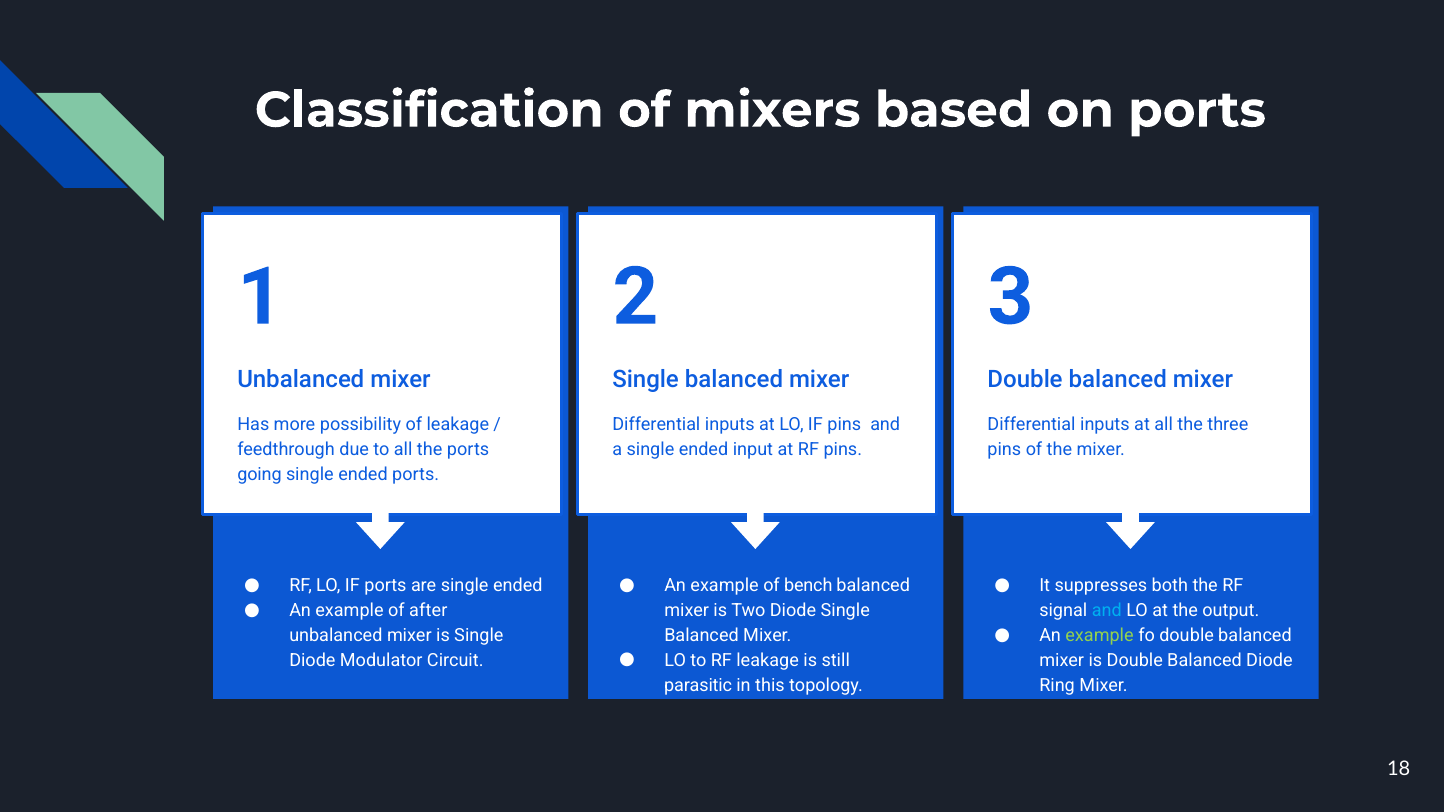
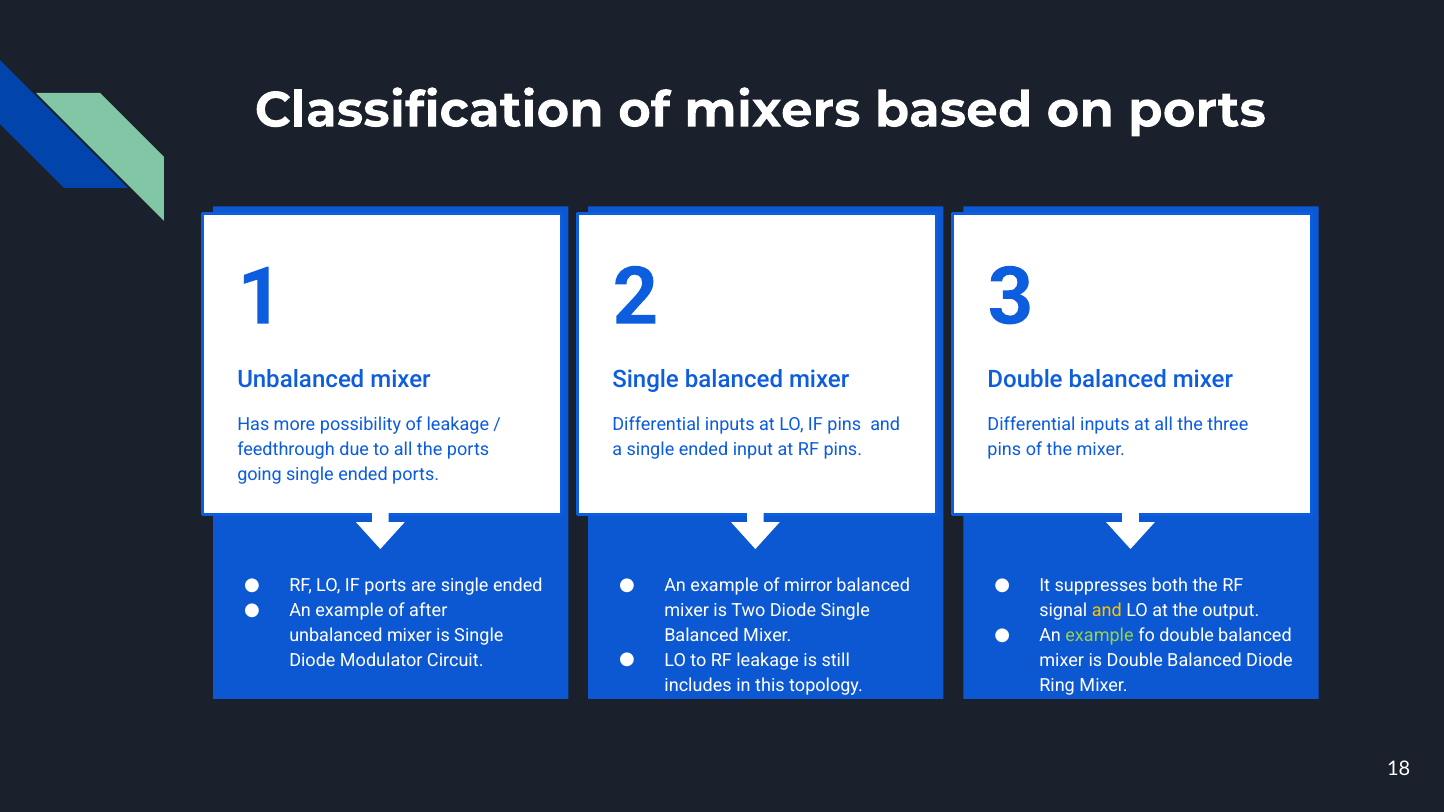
bench: bench -> mirror
and at (1107, 610) colour: light blue -> yellow
parasitic: parasitic -> includes
